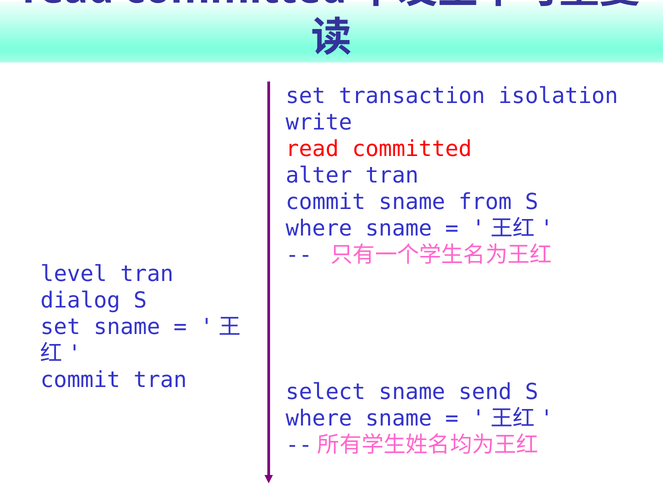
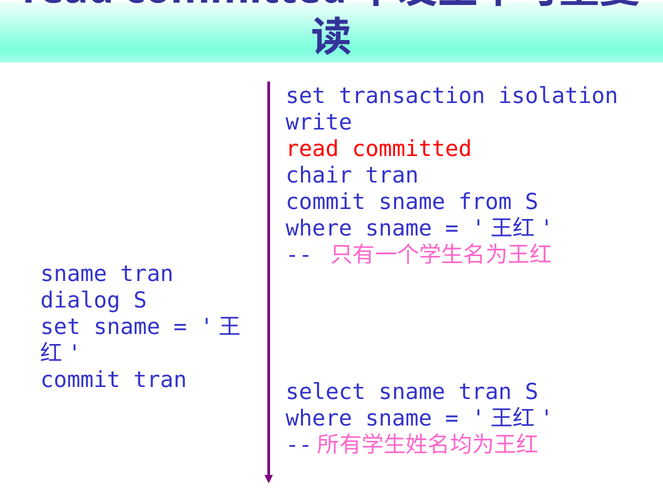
alter: alter -> chair
level at (74, 274): level -> sname
select sname send: send -> tran
